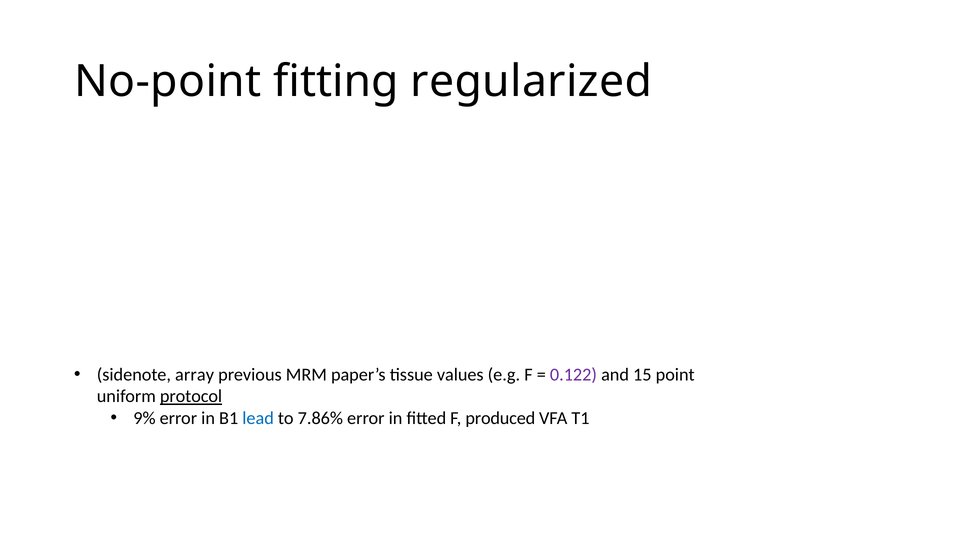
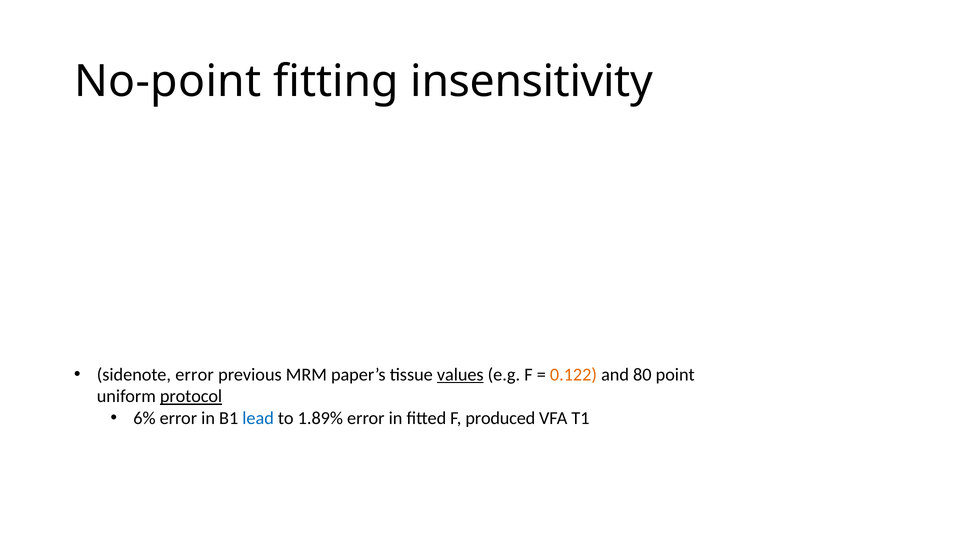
regularized: regularized -> insensitivity
sidenote array: array -> error
values underline: none -> present
0.122 colour: purple -> orange
15: 15 -> 80
9%: 9% -> 6%
7.86%: 7.86% -> 1.89%
